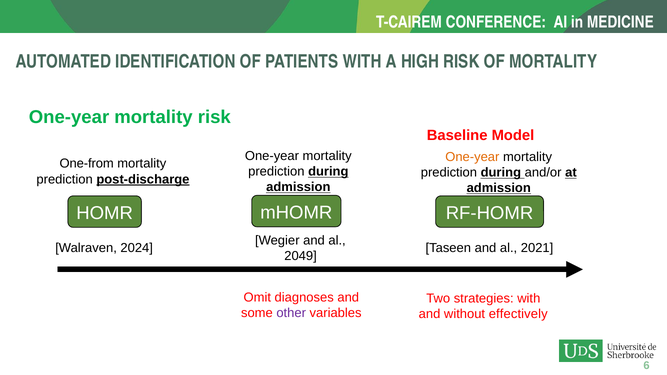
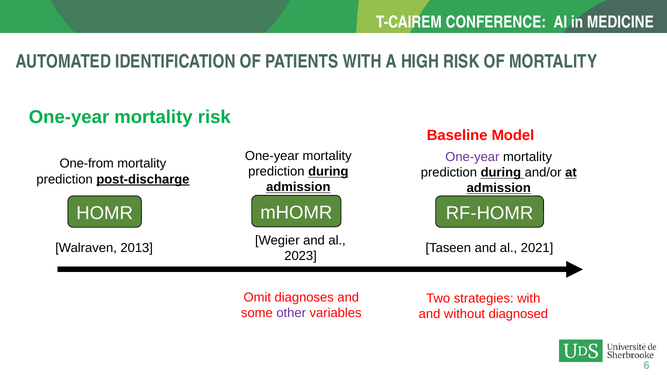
One-year at (472, 157) colour: orange -> purple
2024: 2024 -> 2013
2049: 2049 -> 2023
effectively: effectively -> diagnosed
